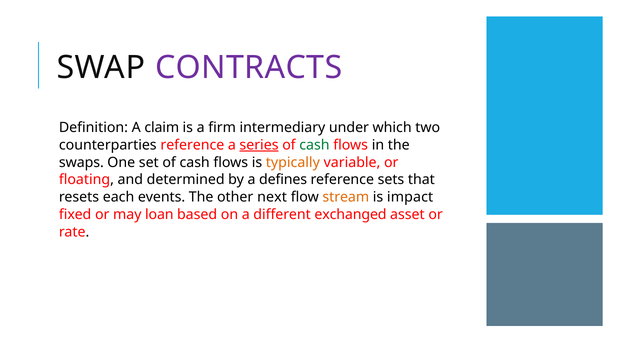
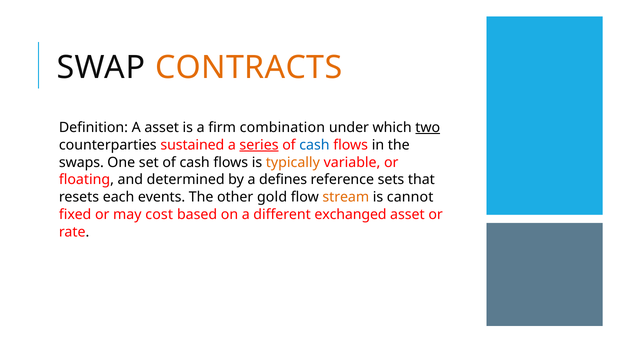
CONTRACTS colour: purple -> orange
A claim: claim -> asset
intermediary: intermediary -> combination
two underline: none -> present
counterparties reference: reference -> sustained
cash at (314, 145) colour: green -> blue
next: next -> gold
impact: impact -> cannot
loan: loan -> cost
